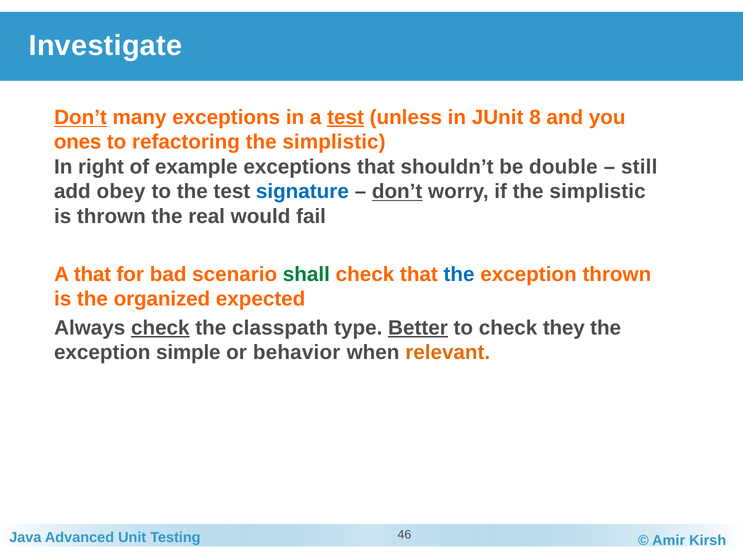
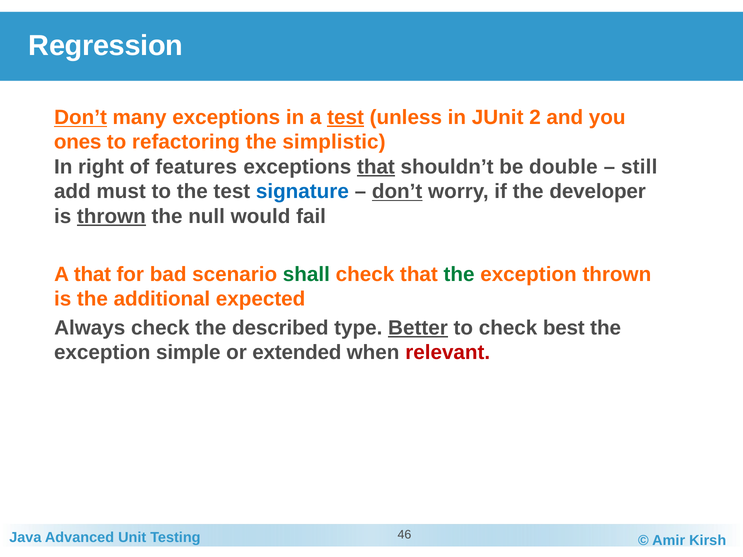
Investigate: Investigate -> Regression
8: 8 -> 2
example: example -> features
that at (376, 167) underline: none -> present
obey: obey -> must
if the simplistic: simplistic -> developer
thrown at (111, 217) underline: none -> present
real: real -> null
the at (459, 274) colour: blue -> green
organized: organized -> additional
check at (160, 328) underline: present -> none
classpath: classpath -> described
they: they -> best
behavior: behavior -> extended
relevant colour: orange -> red
